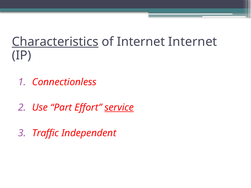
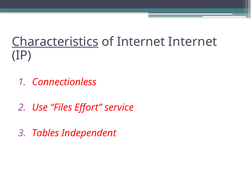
Part: Part -> Files
service underline: present -> none
Traffic: Traffic -> Tables
